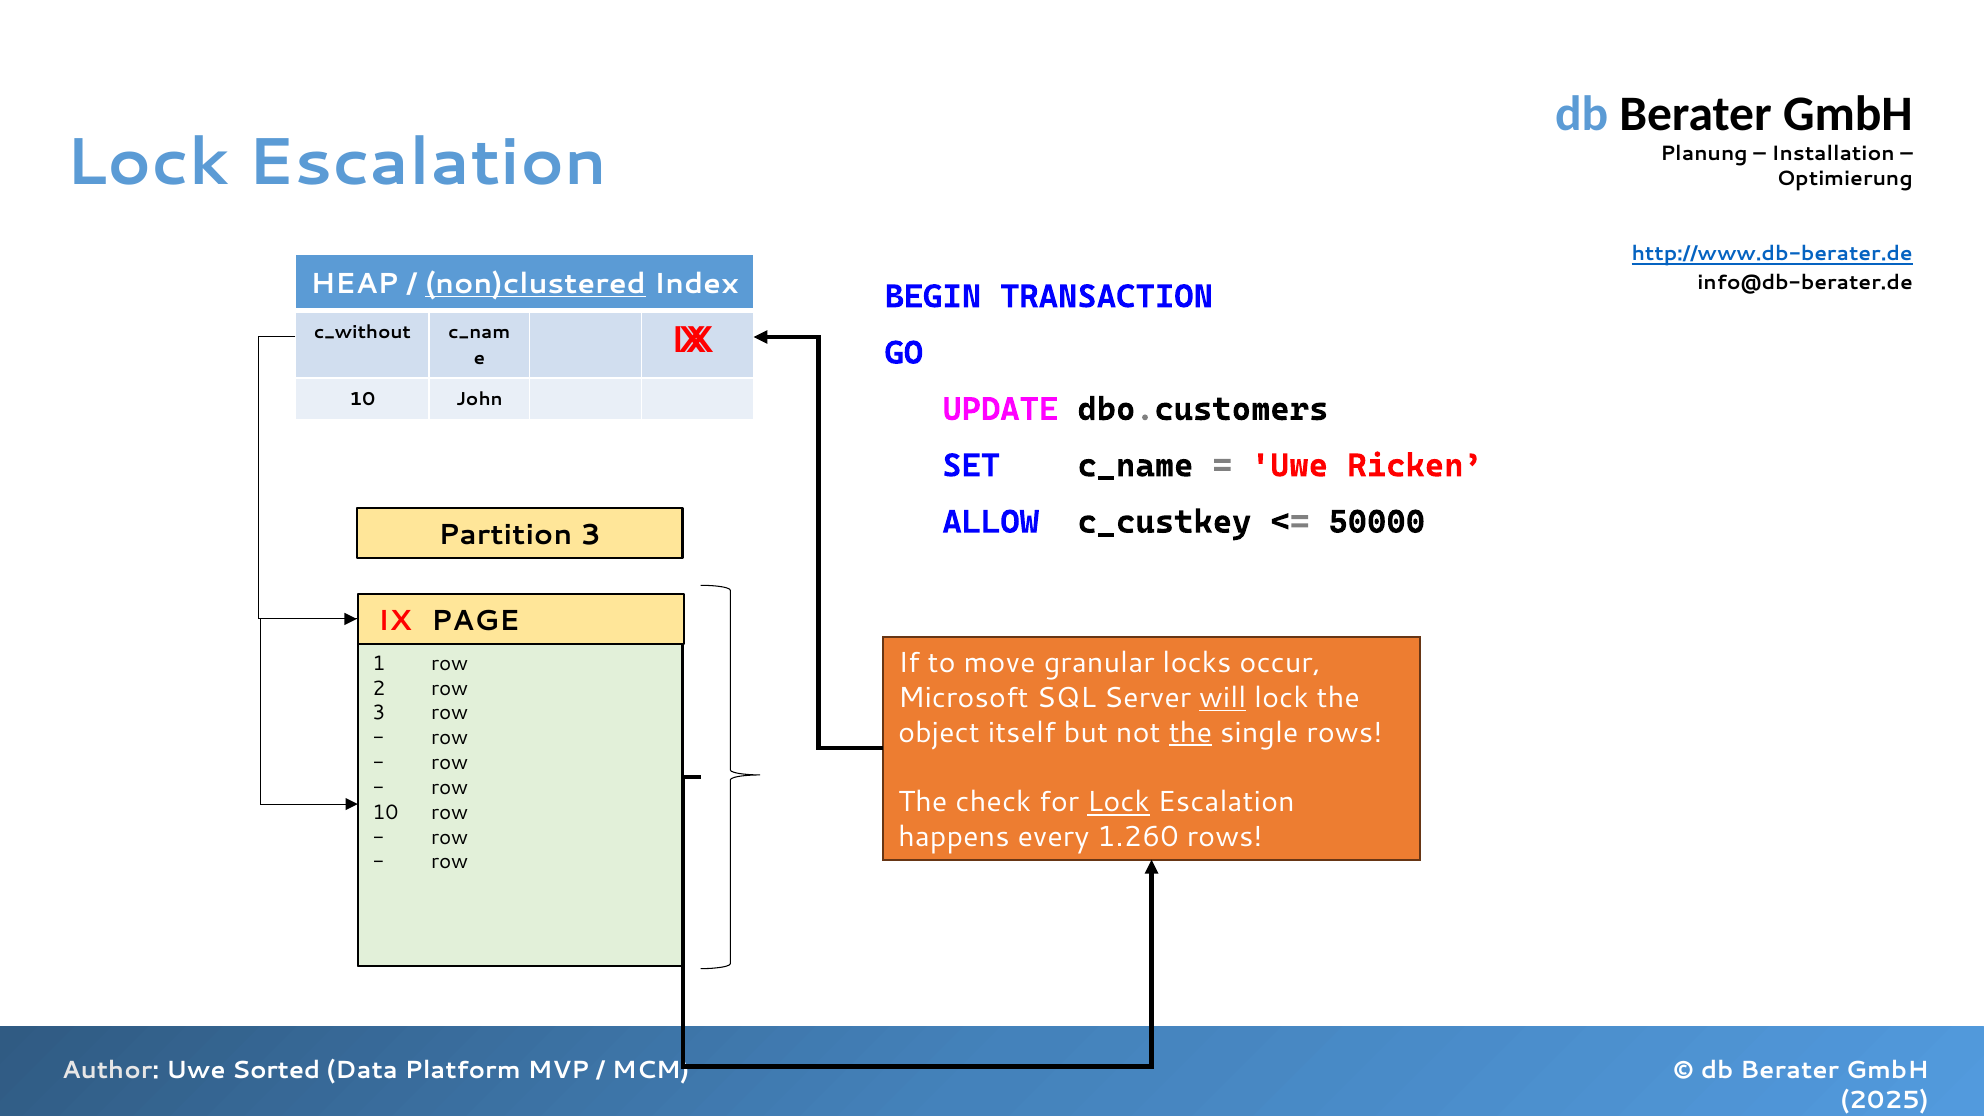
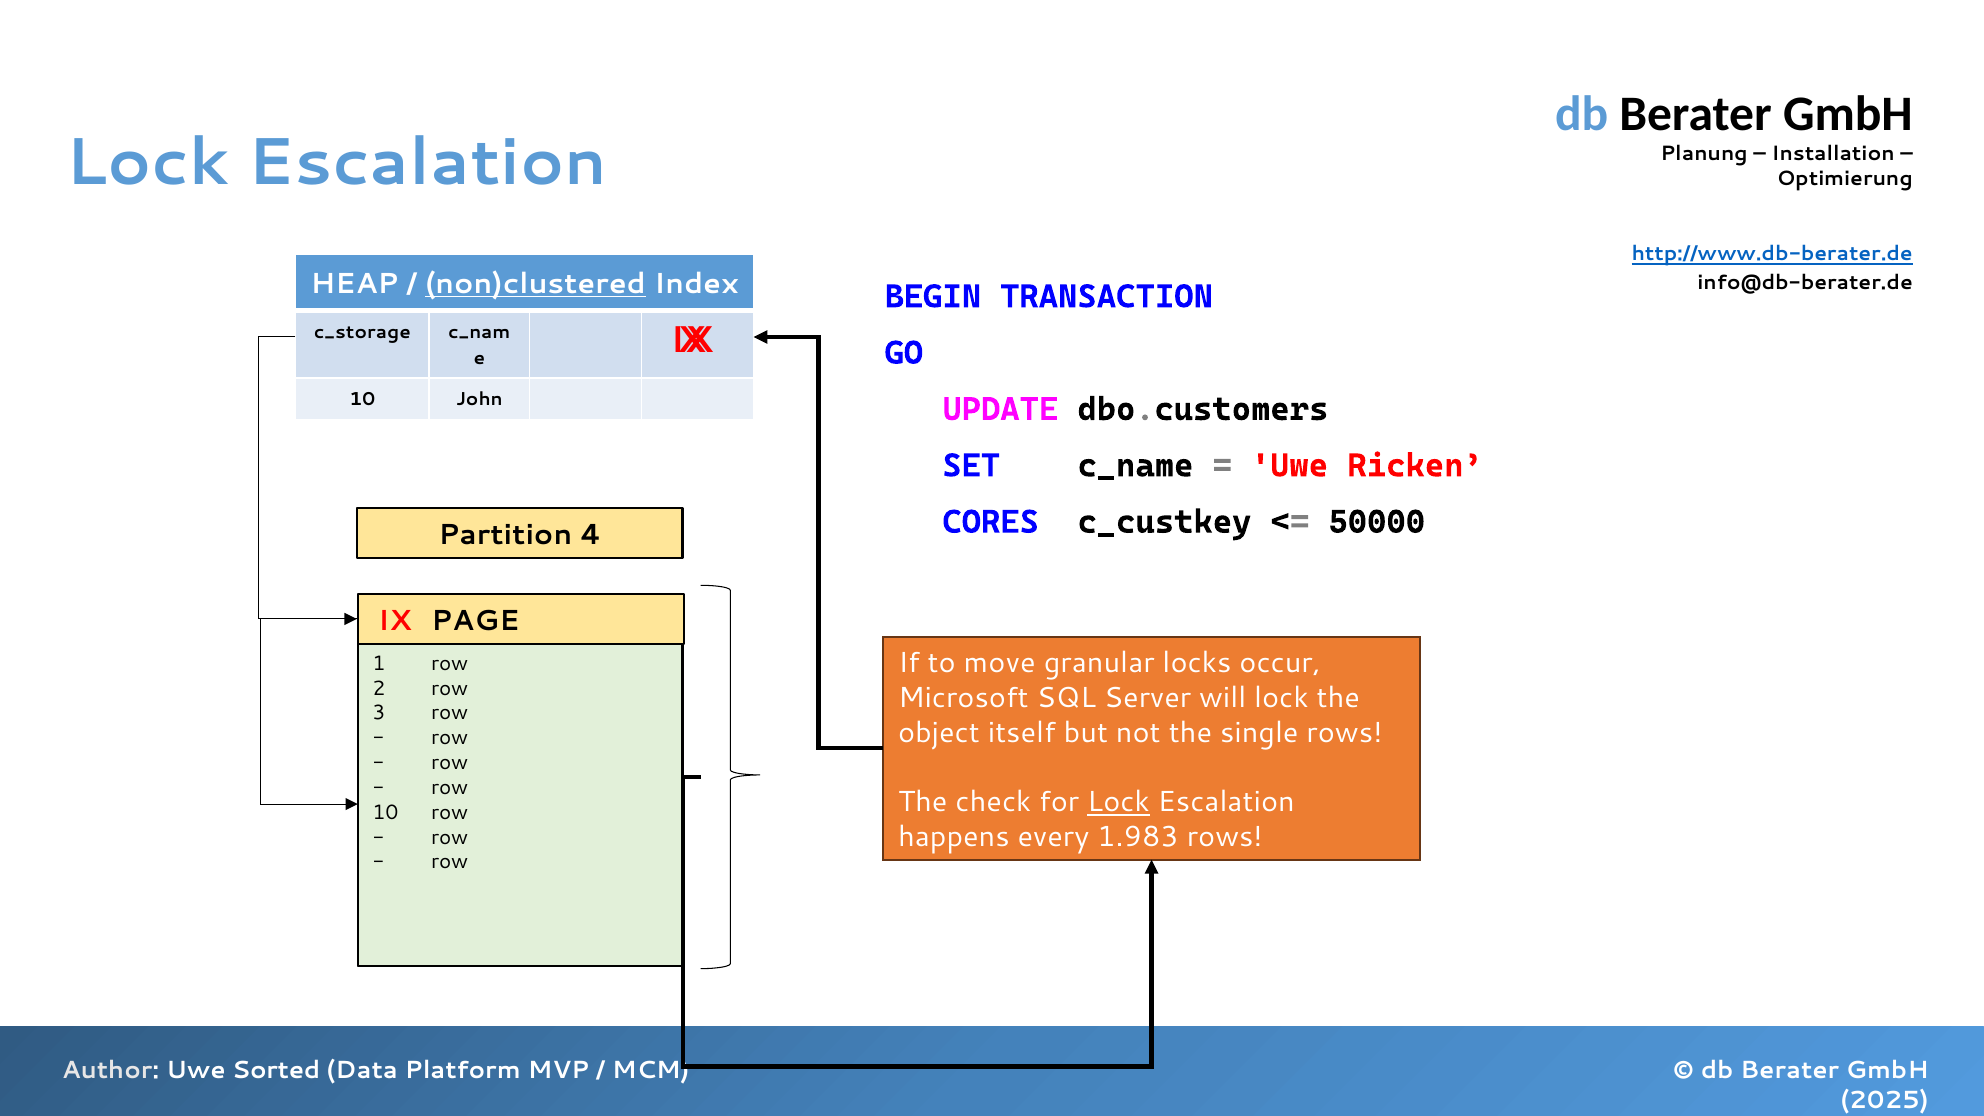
c_without: c_without -> c_storage
ALLOW: ALLOW -> CORES
Partition 3: 3 -> 4
will underline: present -> none
the at (1190, 733) underline: present -> none
1.260: 1.260 -> 1.983
